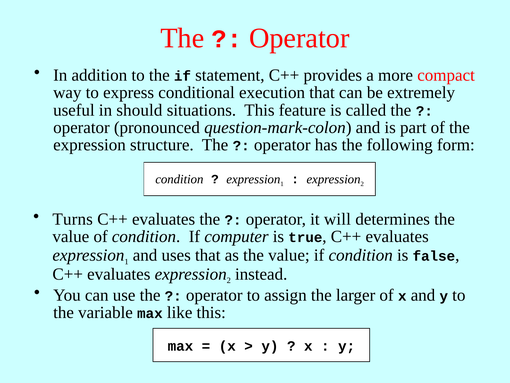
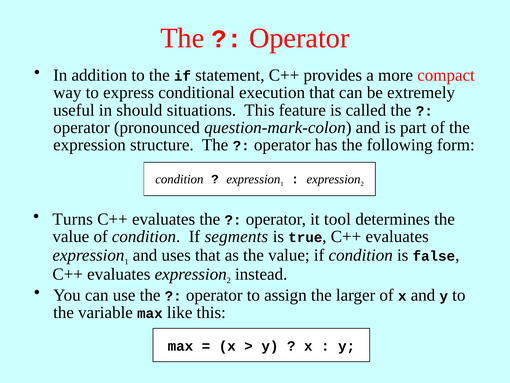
will: will -> tool
computer: computer -> segments
